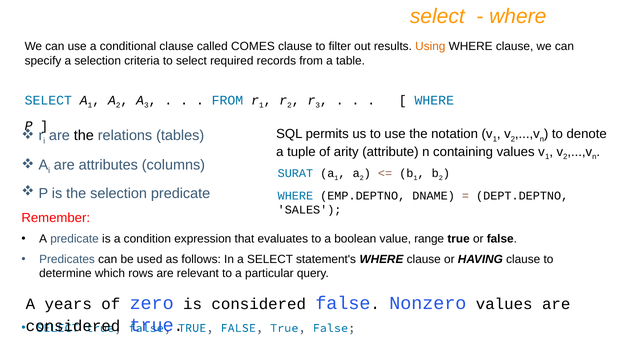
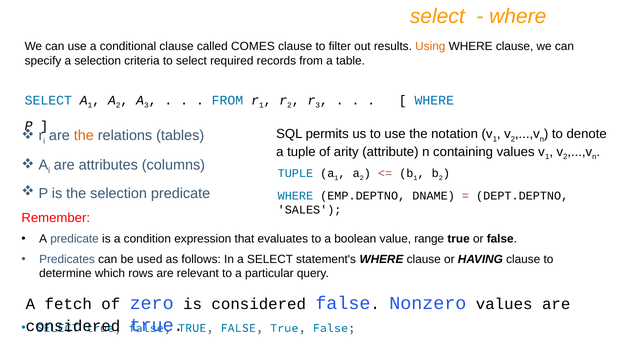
the at (84, 136) colour: black -> orange
SURAT at (295, 174): SURAT -> TUPLE
years: years -> fetch
